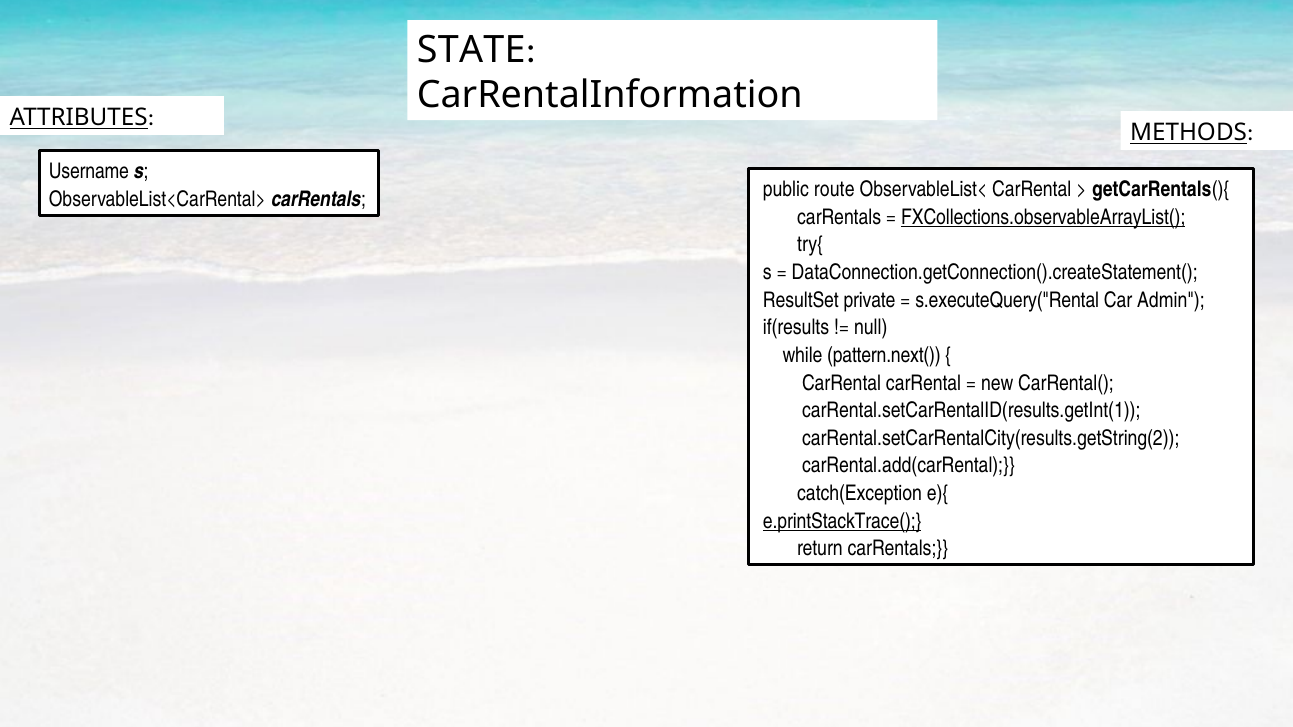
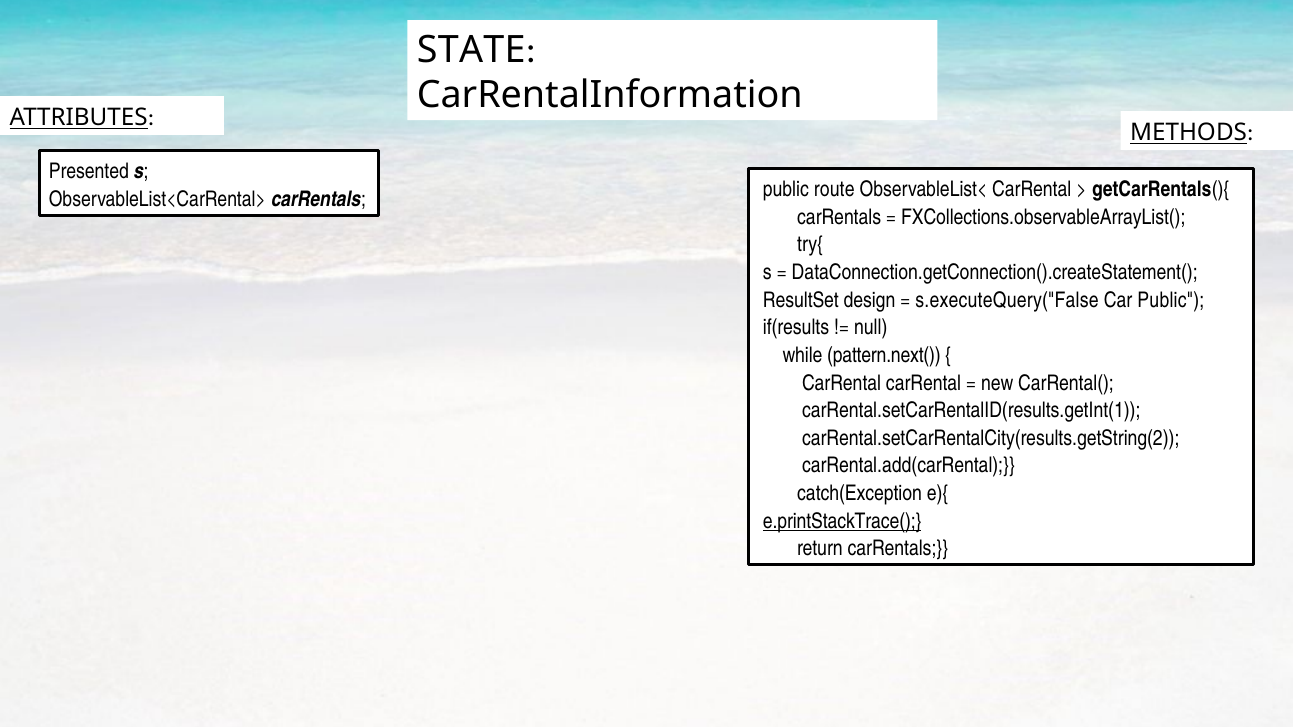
Username: Username -> Presented
FXCollections.observableArrayList( underline: present -> none
private: private -> design
s.executeQuery("Rental: s.executeQuery("Rental -> s.executeQuery("False
Car Admin: Admin -> Public
